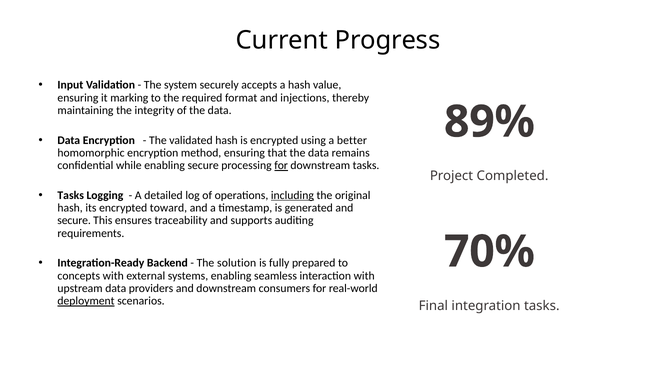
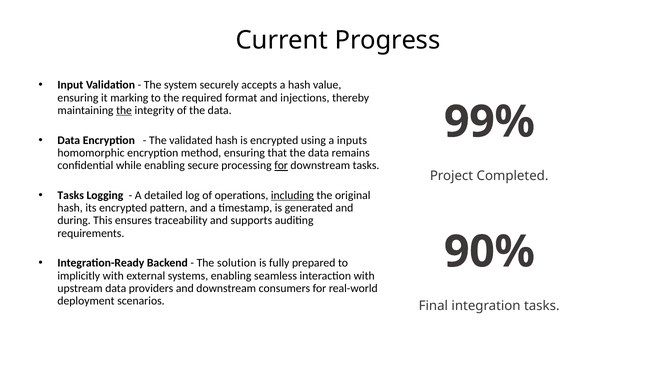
the at (124, 110) underline: none -> present
89%: 89% -> 99%
better: better -> inputs
toward: toward -> pattern
secure at (74, 220): secure -> during
70%: 70% -> 90%
concepts: concepts -> implicitly
deployment underline: present -> none
